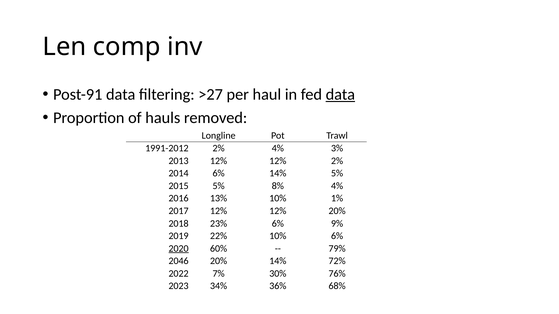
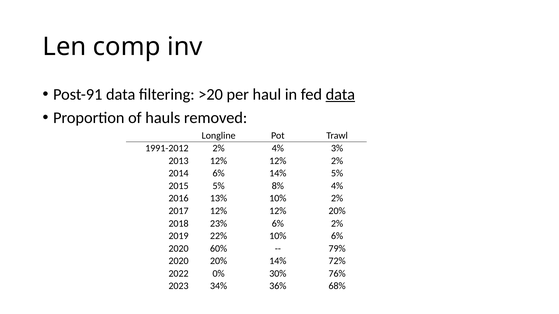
>27: >27 -> >20
10% 1%: 1% -> 2%
6% 9%: 9% -> 2%
2020 at (179, 249) underline: present -> none
2046 at (179, 261): 2046 -> 2020
7%: 7% -> 0%
